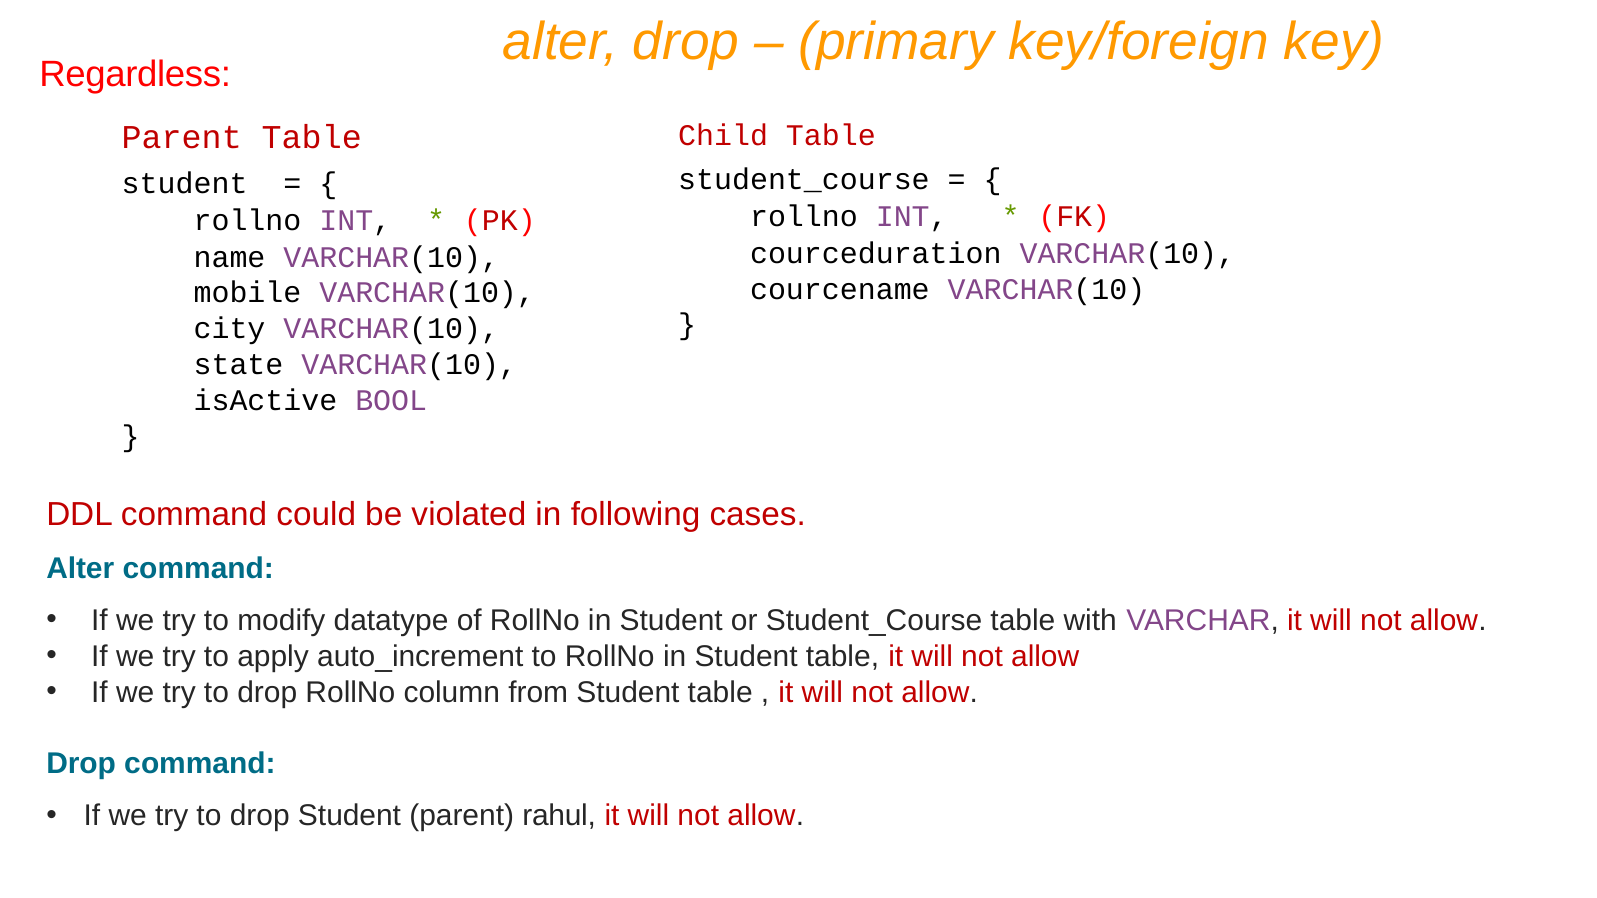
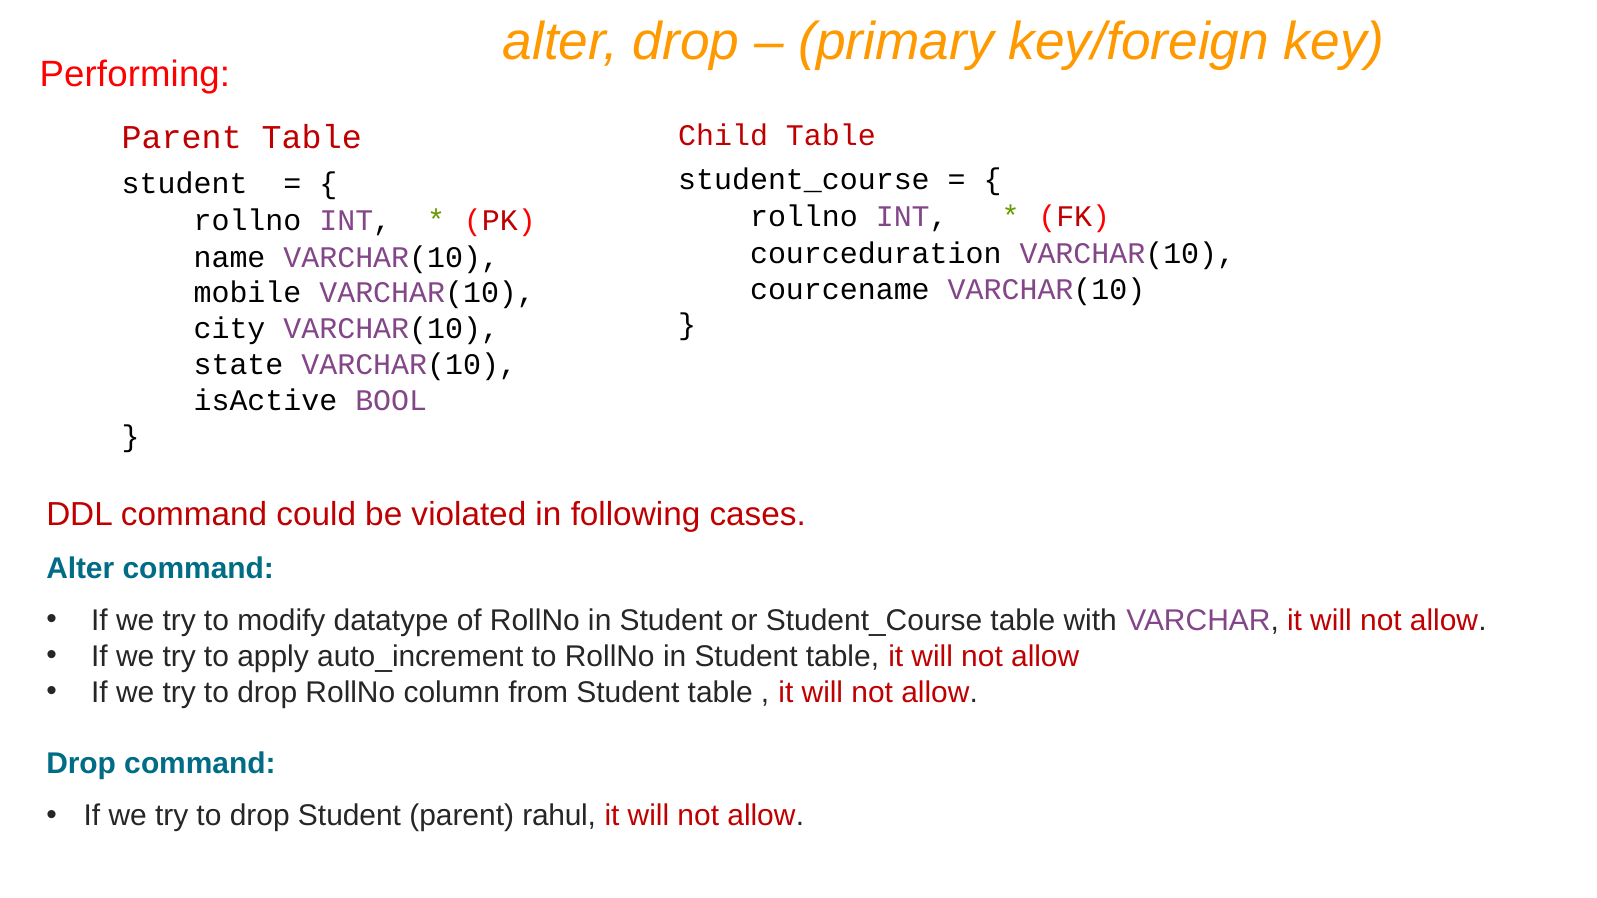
Regardless: Regardless -> Performing
